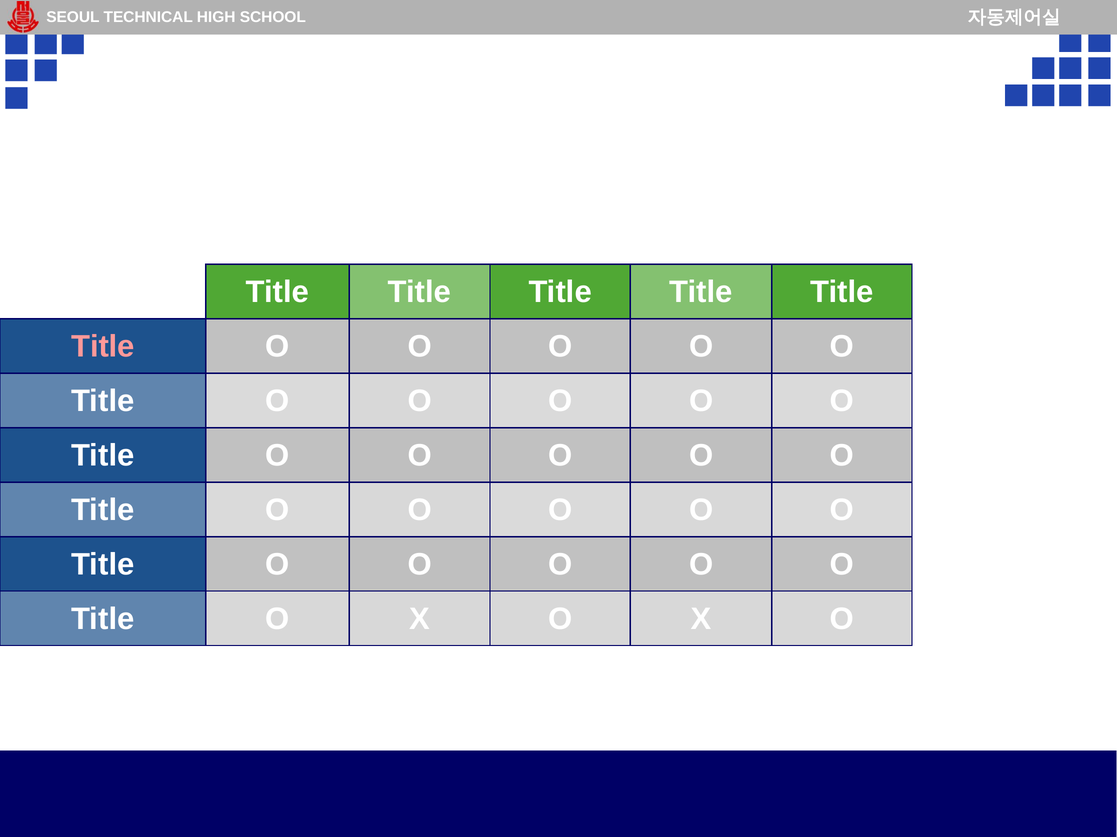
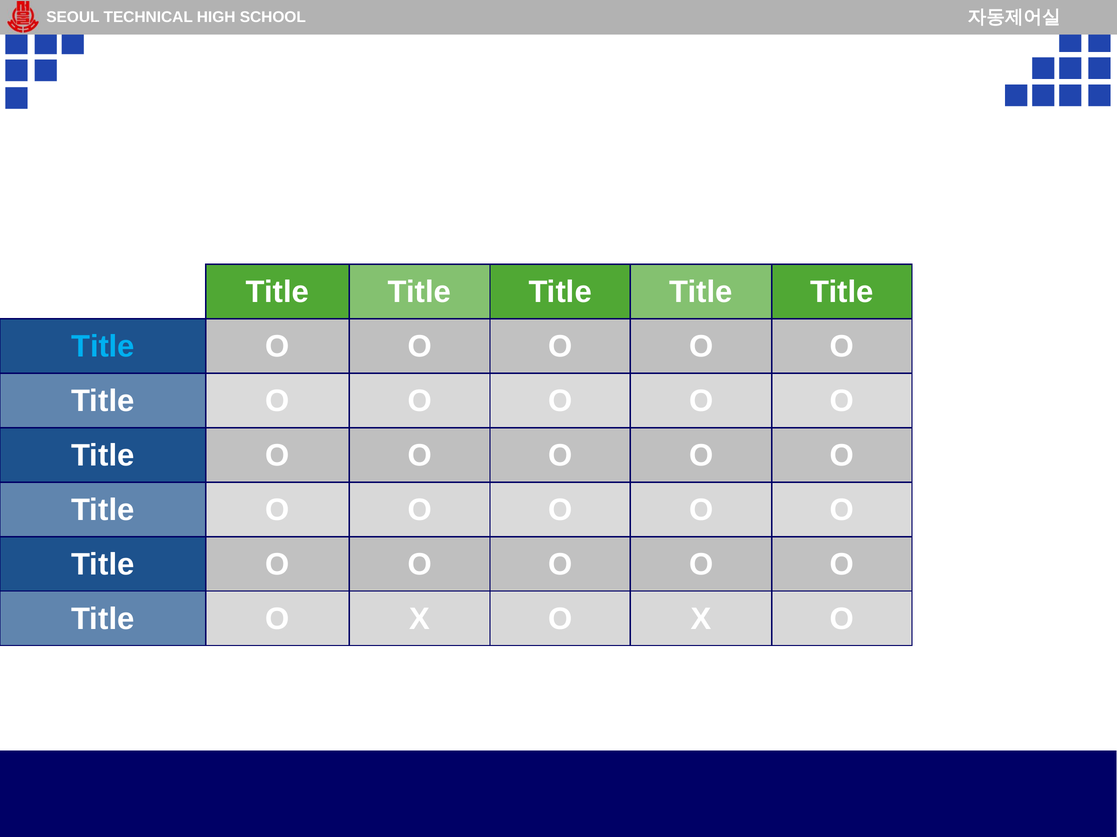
Title at (103, 347) colour: pink -> light blue
